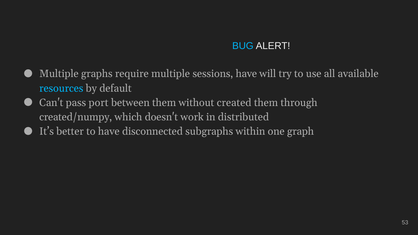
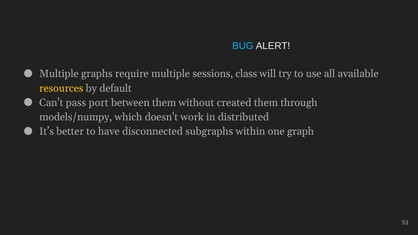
sessions have: have -> class
resources colour: light blue -> yellow
created/numpy: created/numpy -> models/numpy
